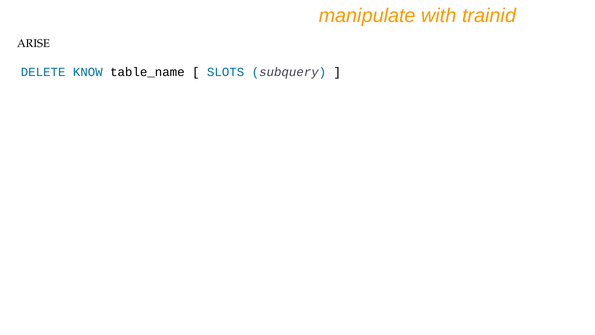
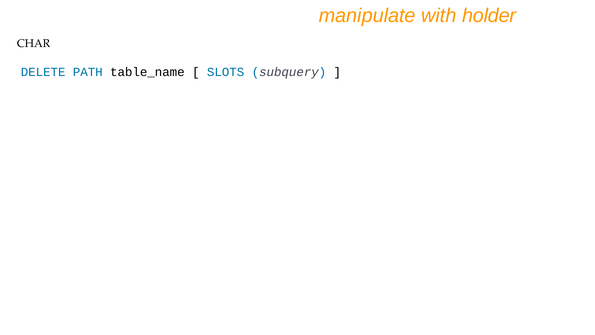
trainid: trainid -> holder
ARISE: ARISE -> CHAR
KNOW: KNOW -> PATH
